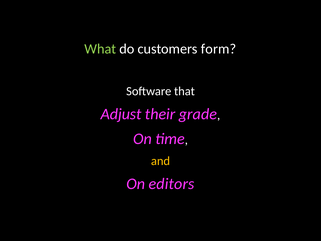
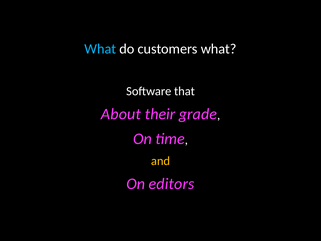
What at (100, 49) colour: light green -> light blue
customers form: form -> what
Adjust: Adjust -> About
